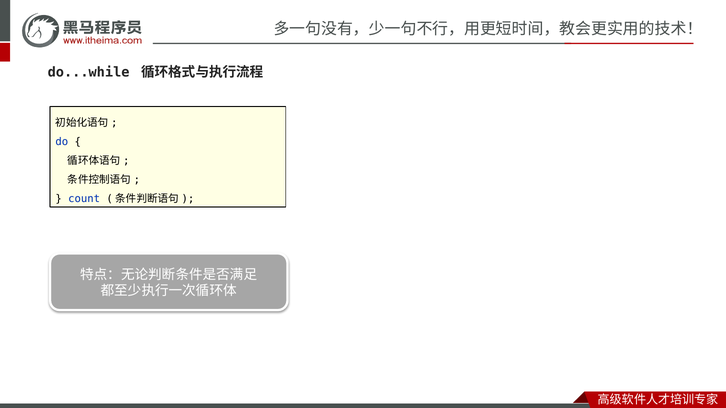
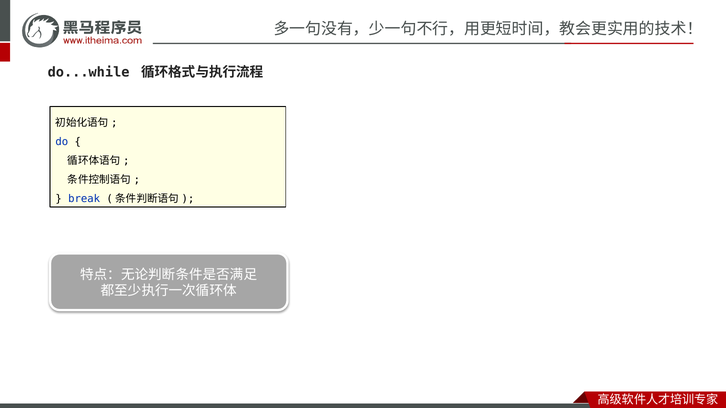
count: count -> break
